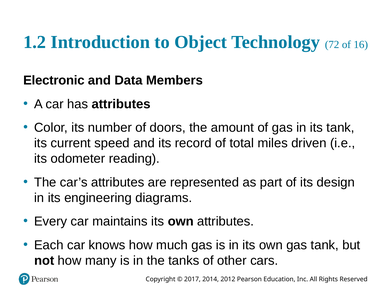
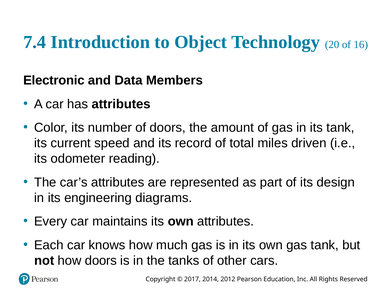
1.2: 1.2 -> 7.4
72: 72 -> 20
how many: many -> doors
